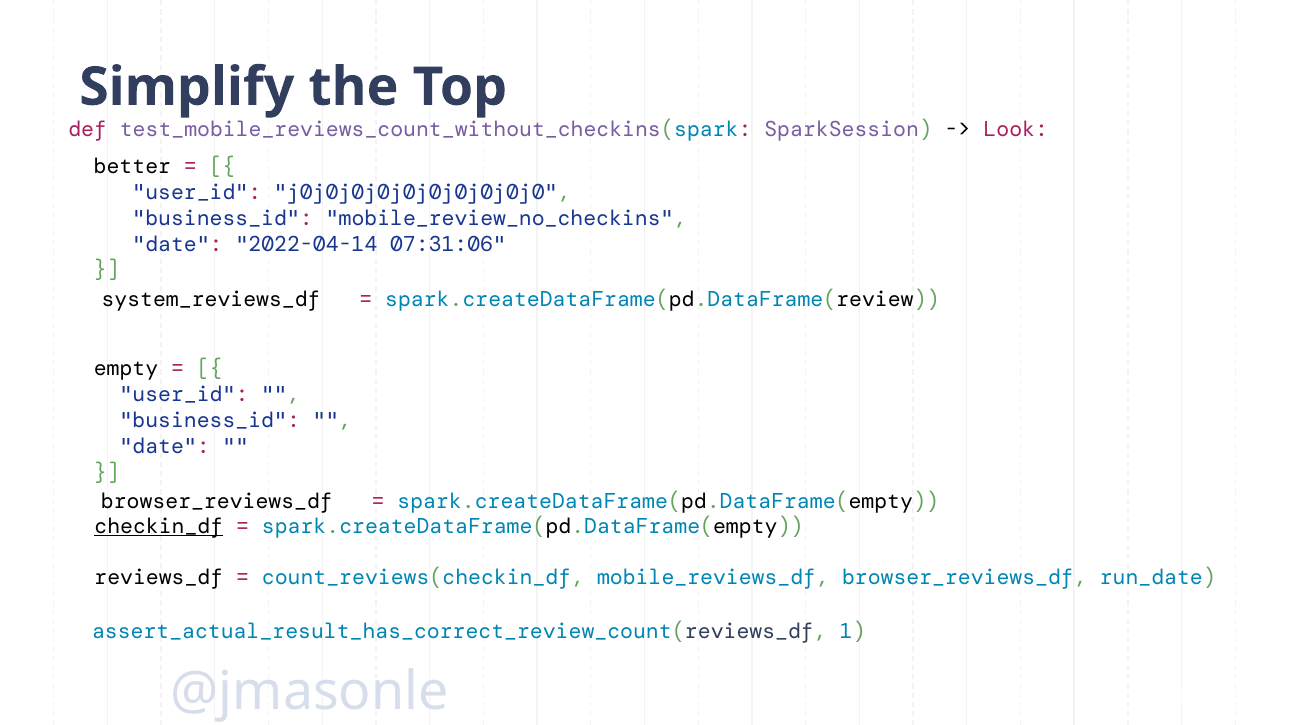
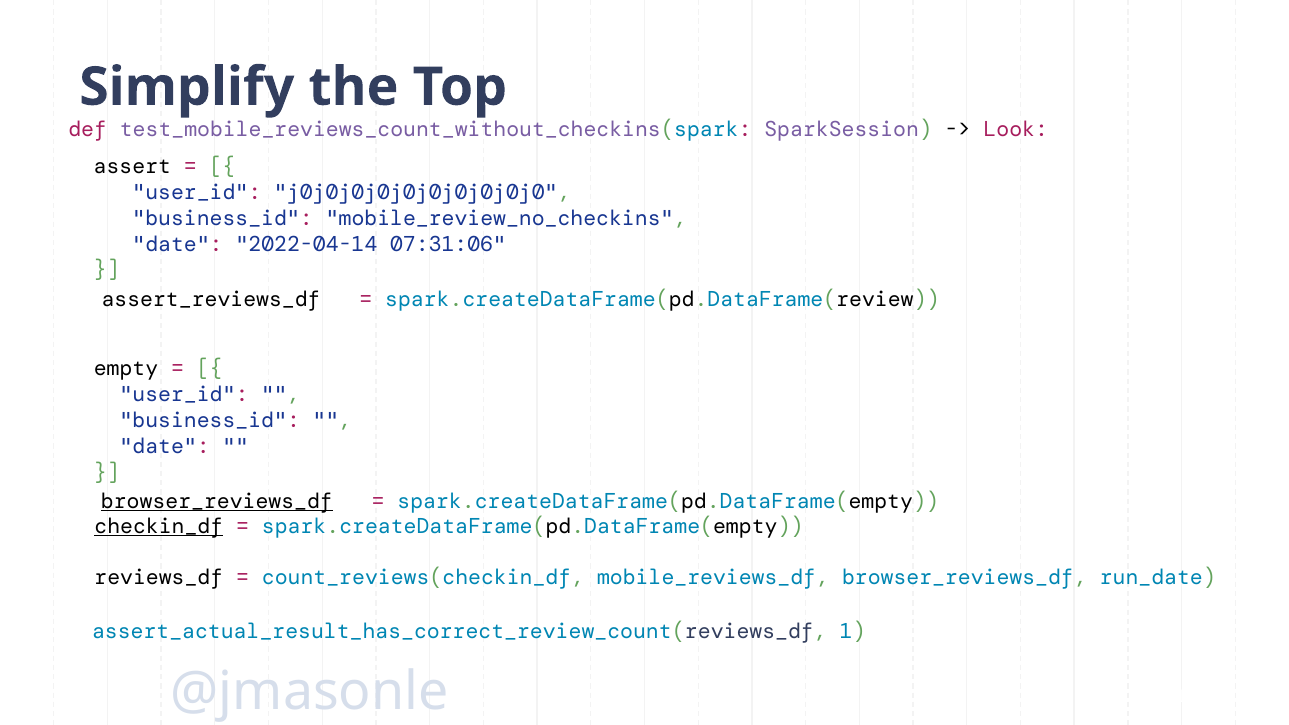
better: better -> assert
system_reviews_df: system_reviews_df -> assert_reviews_df
browser_reviews_df at (217, 501) underline: none -> present
